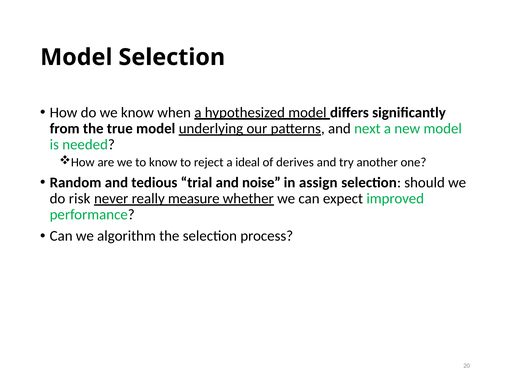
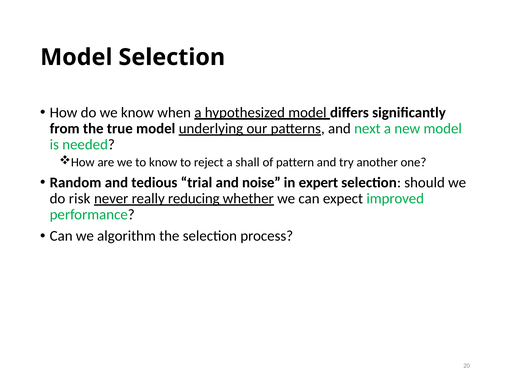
ideal: ideal -> shall
derives: derives -> pattern
assign: assign -> expert
measure: measure -> reducing
